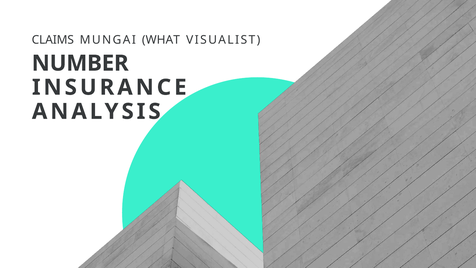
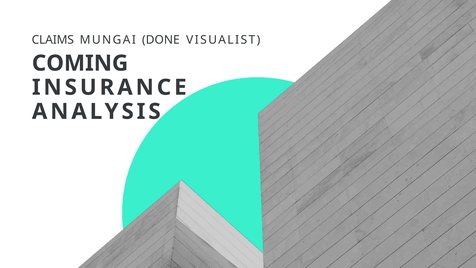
WHAT: WHAT -> DONE
NUMBER: NUMBER -> COMING
